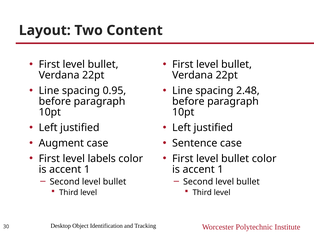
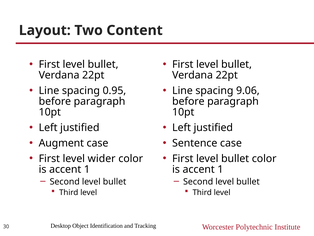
2.48: 2.48 -> 9.06
labels: labels -> wider
